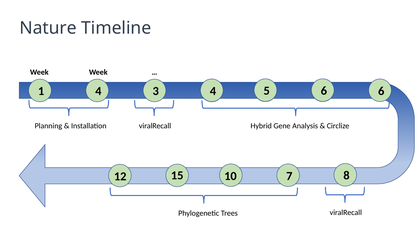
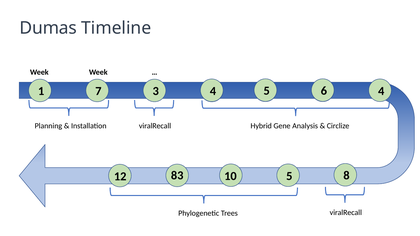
Nature: Nature -> Dumas
1 4: 4 -> 7
6 at (381, 91): 6 -> 4
15: 15 -> 83
10 7: 7 -> 5
